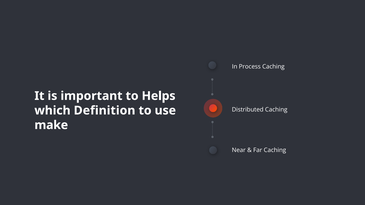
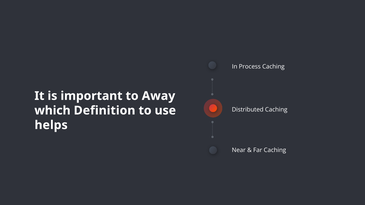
Helps: Helps -> Away
make: make -> helps
